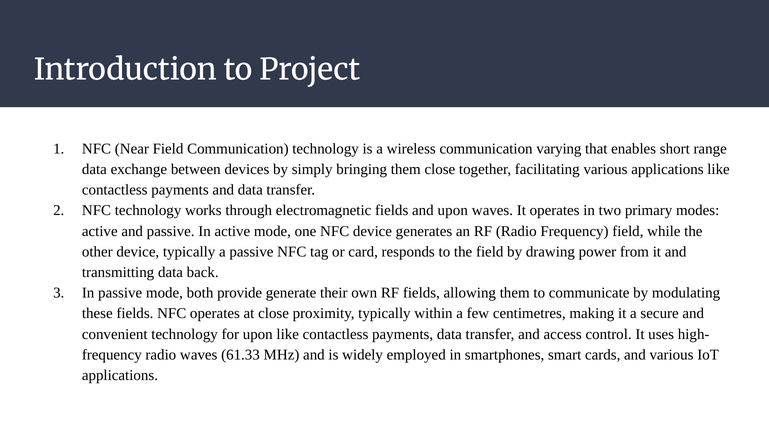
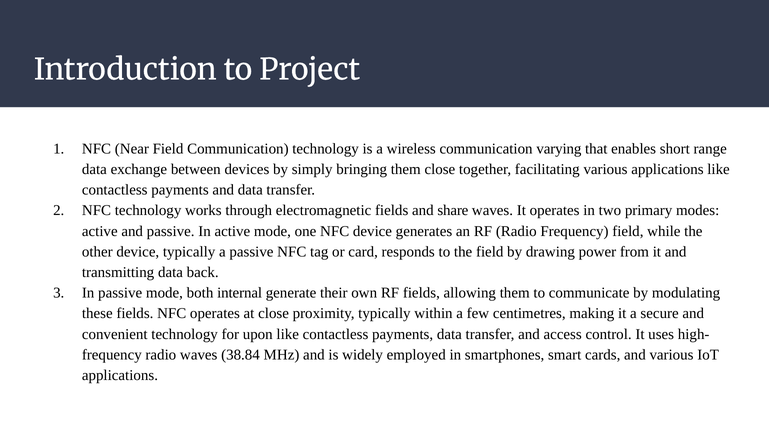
and upon: upon -> share
provide: provide -> internal
61.33: 61.33 -> 38.84
